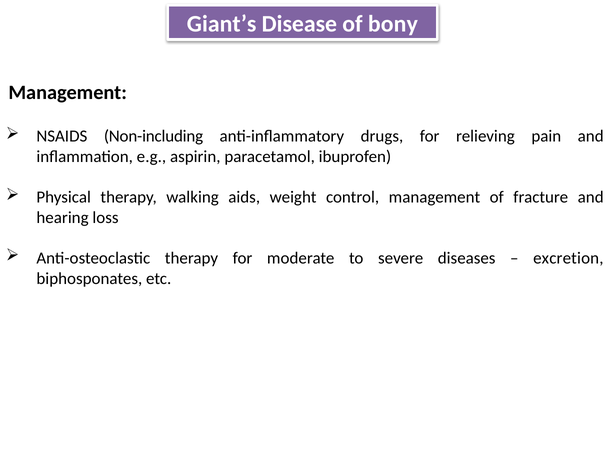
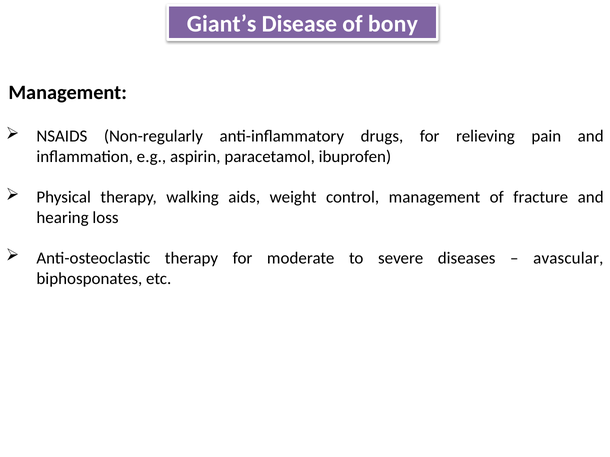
Non-including: Non-including -> Non-regularly
excretion: excretion -> avascular
